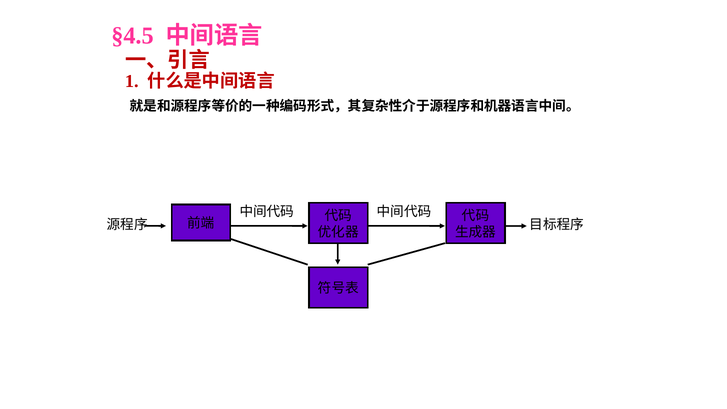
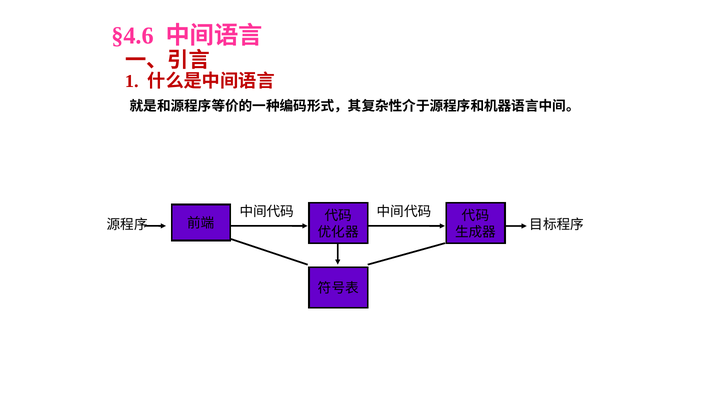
§4.5: §4.5 -> §4.6
